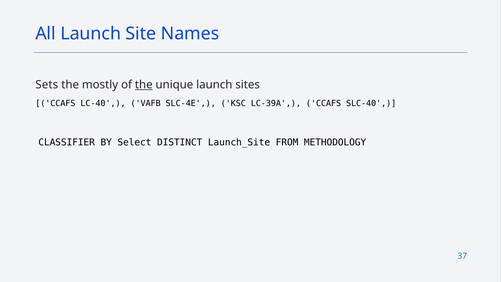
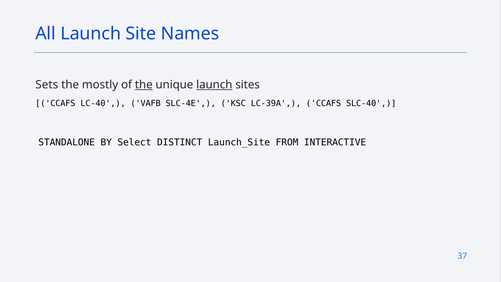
launch at (214, 85) underline: none -> present
CLASSIFIER: CLASSIFIER -> STANDALONE
METHODOLOGY: METHODOLOGY -> INTERACTIVE
